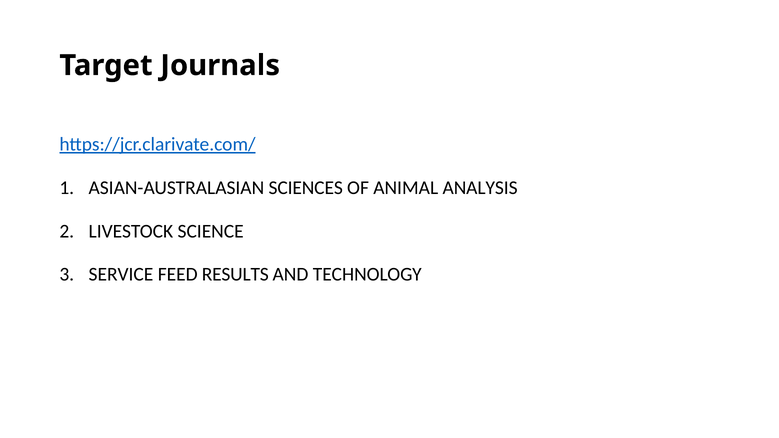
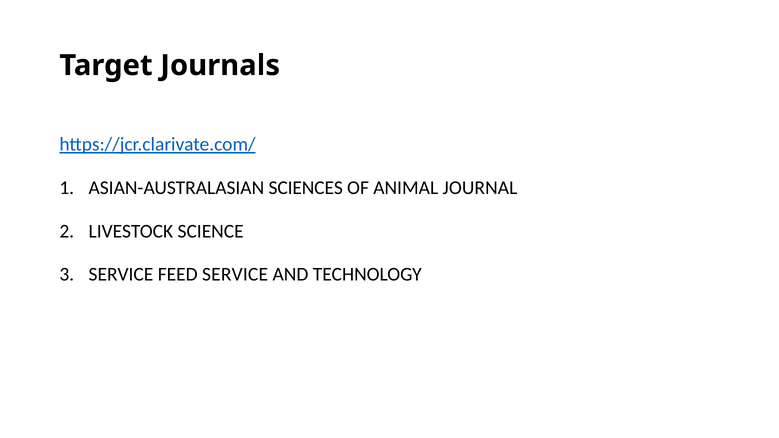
ANALYSIS: ANALYSIS -> JOURNAL
FEED RESULTS: RESULTS -> SERVICE
